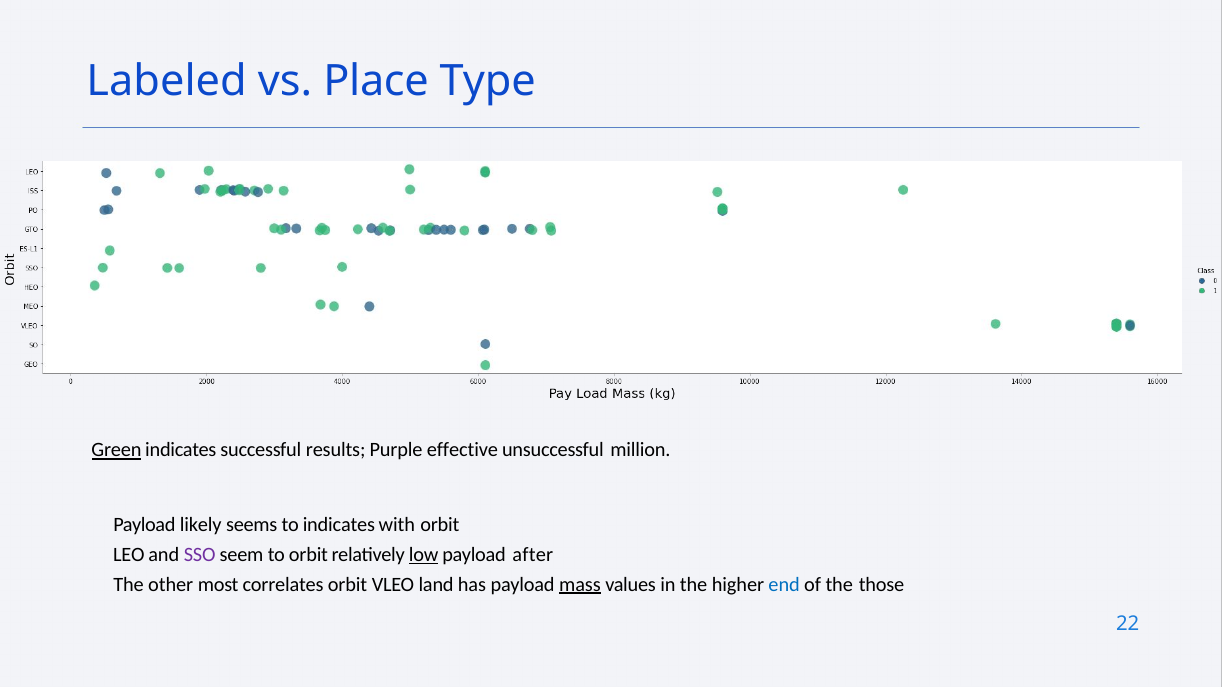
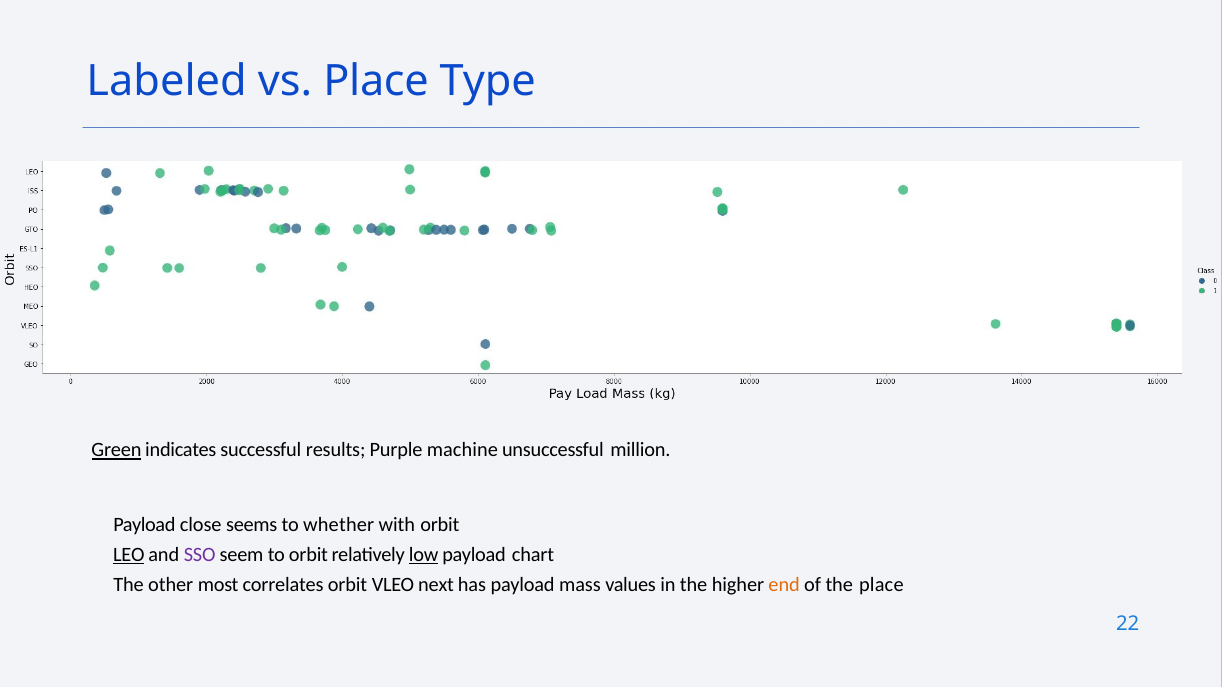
effective: effective -> machine
likely: likely -> close
to indicates: indicates -> whether
LEO underline: none -> present
after: after -> chart
land: land -> next
mass underline: present -> none
end colour: blue -> orange
the those: those -> place
